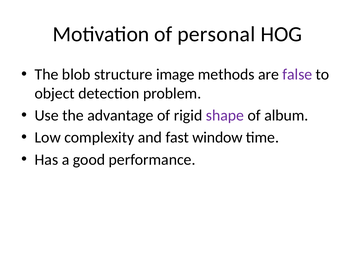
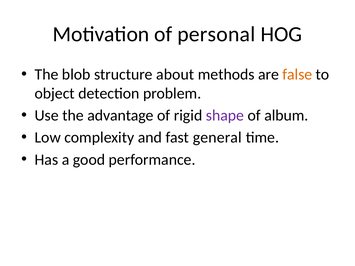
image: image -> about
false colour: purple -> orange
window: window -> general
